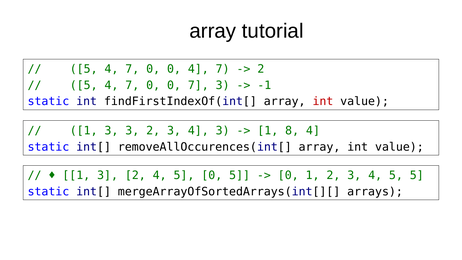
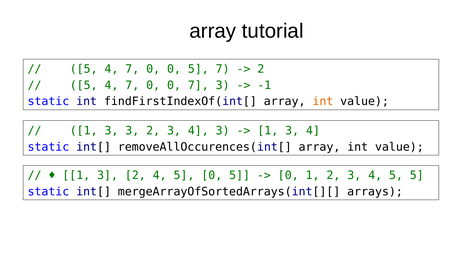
0 0 4: 4 -> 5
int at (323, 101) colour: red -> orange
8 at (292, 131): 8 -> 3
